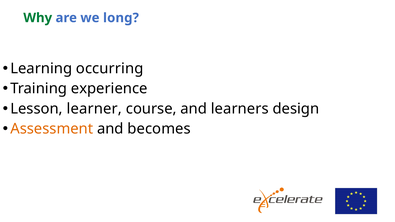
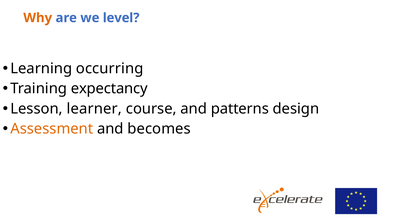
Why colour: green -> orange
long: long -> level
experience: experience -> expectancy
learners: learners -> patterns
